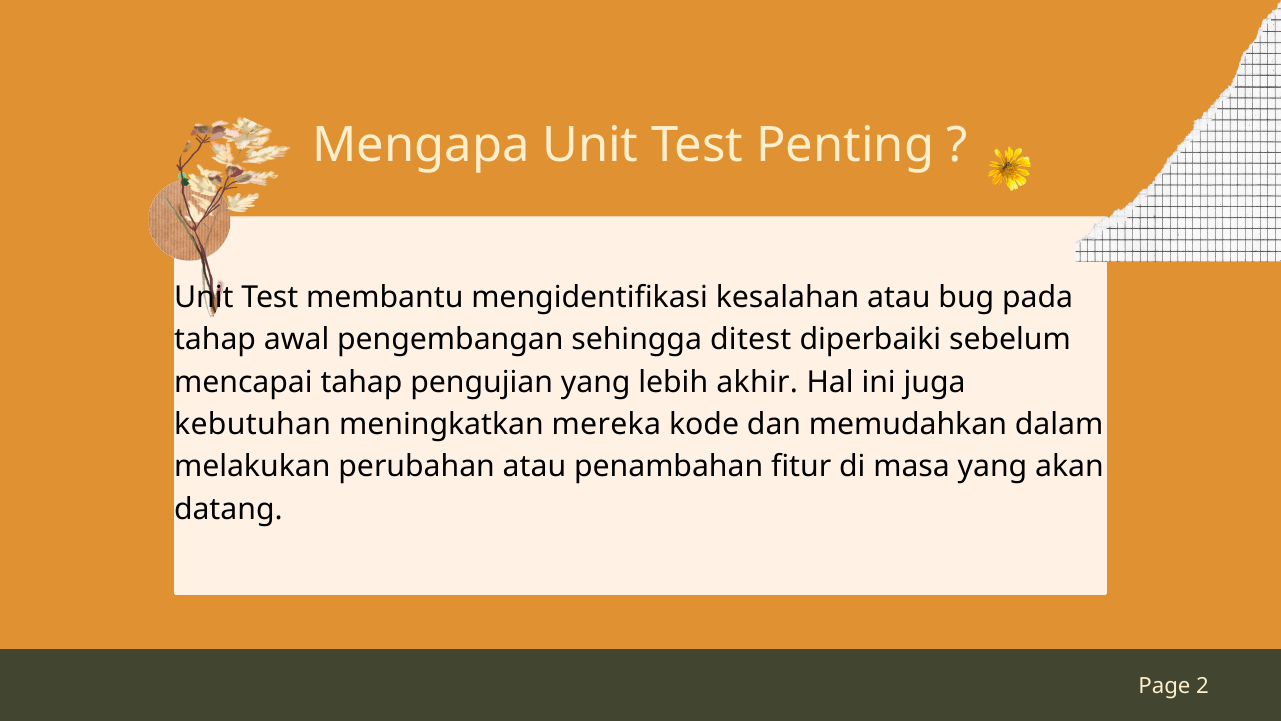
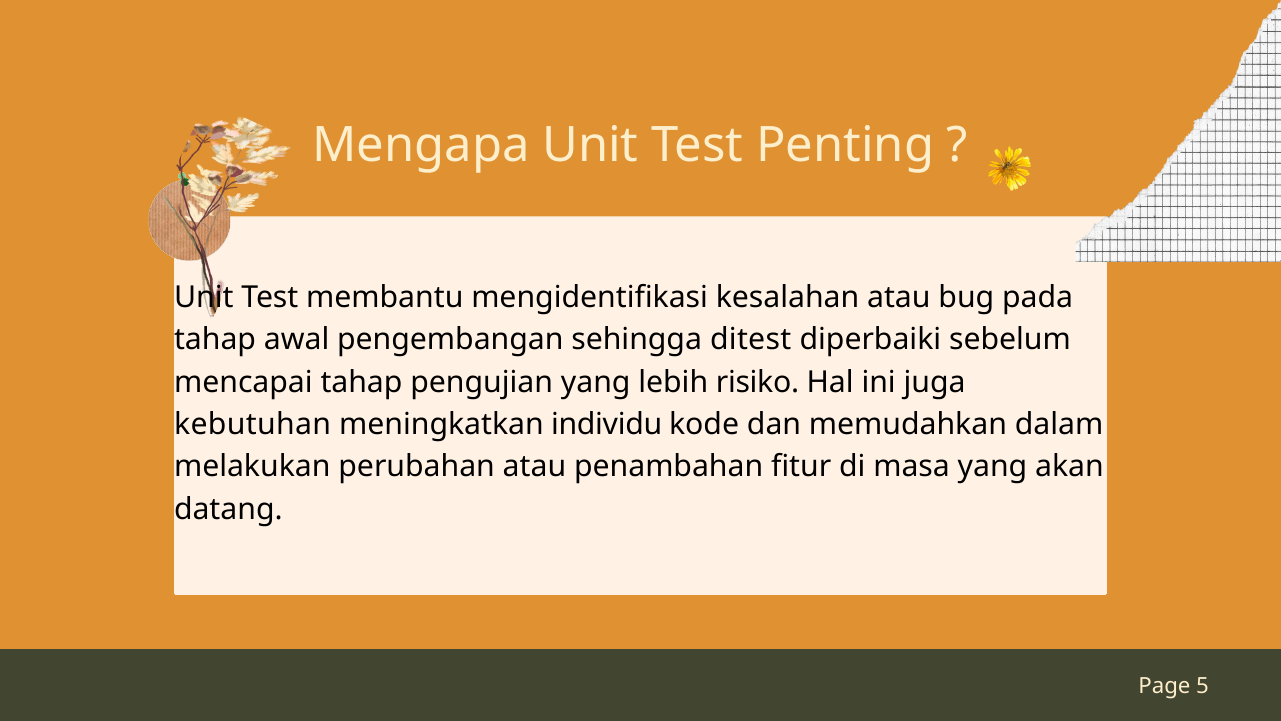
akhir: akhir -> risiko
mereka: mereka -> individu
2: 2 -> 5
